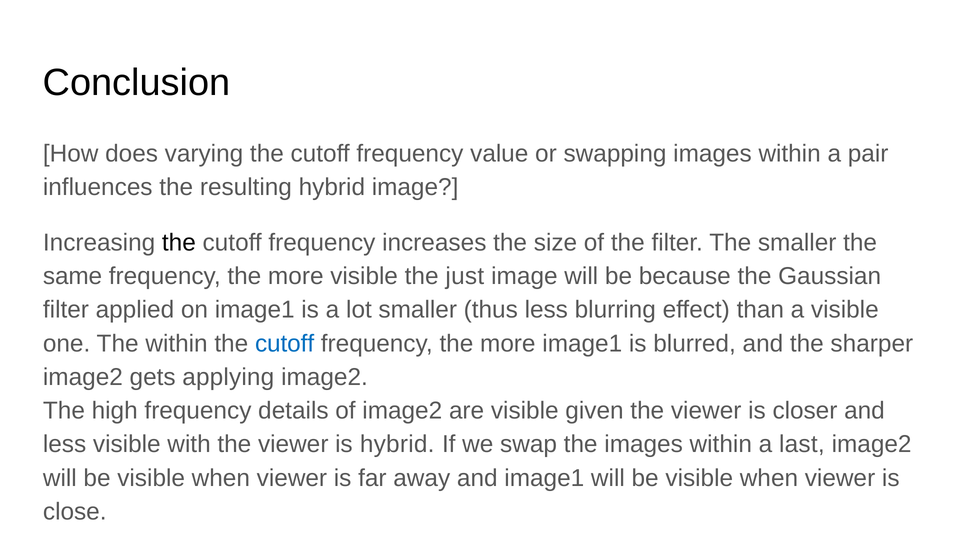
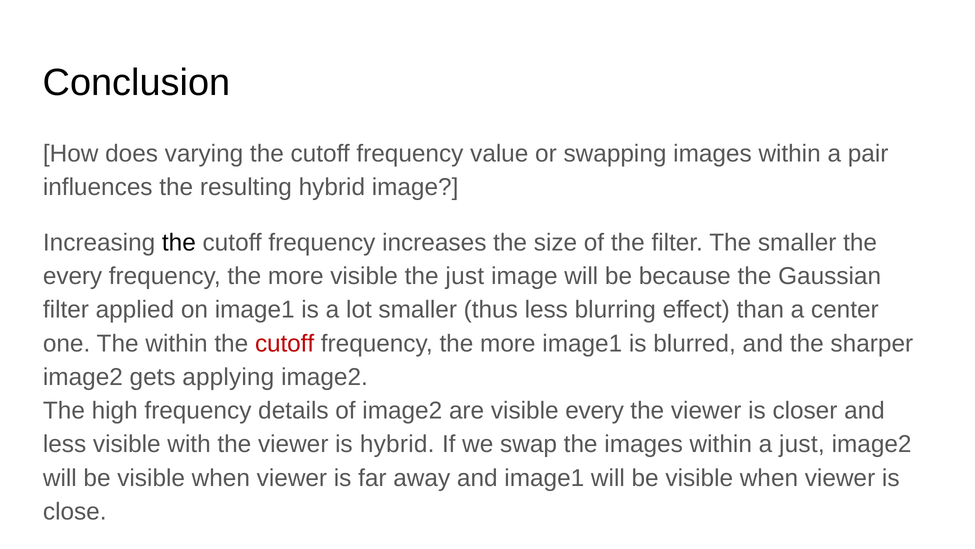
same at (73, 276): same -> every
a visible: visible -> center
cutoff at (285, 343) colour: blue -> red
visible given: given -> every
a last: last -> just
